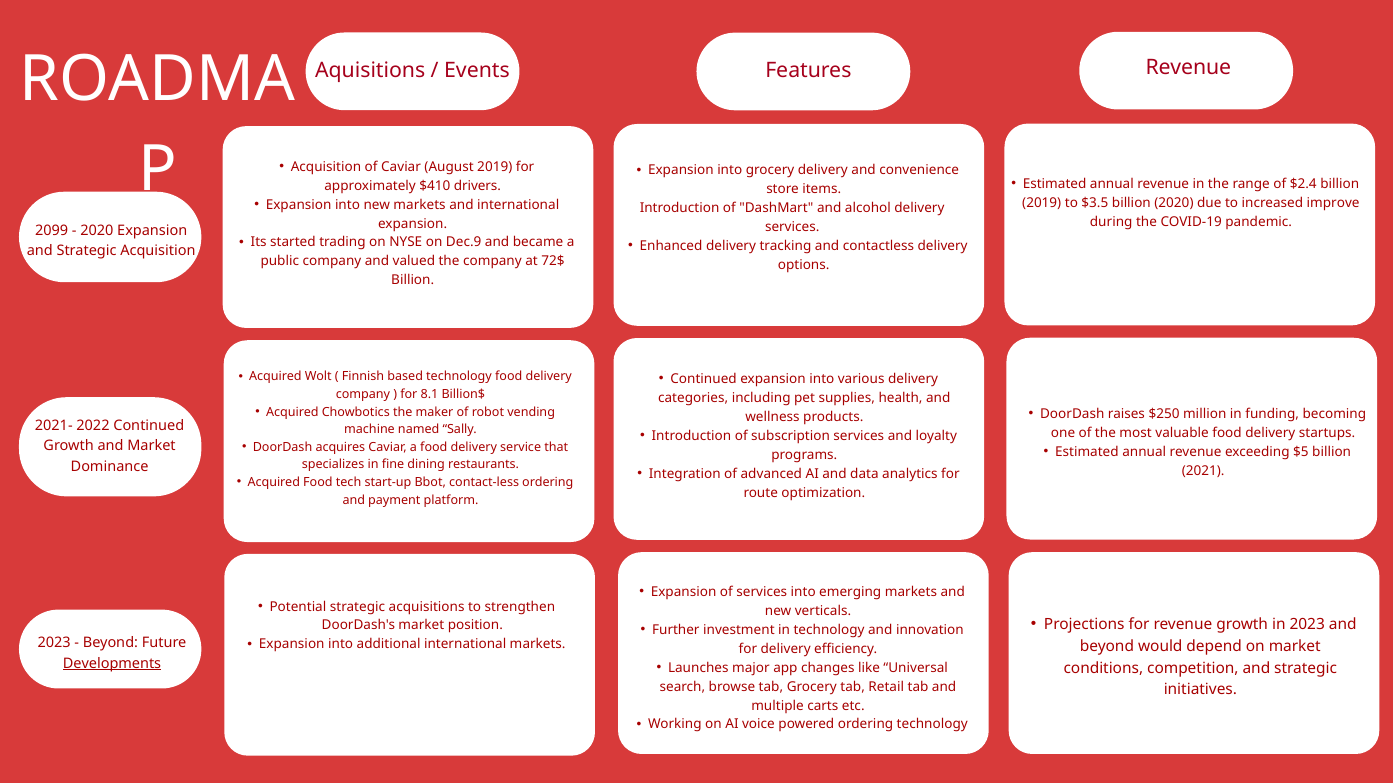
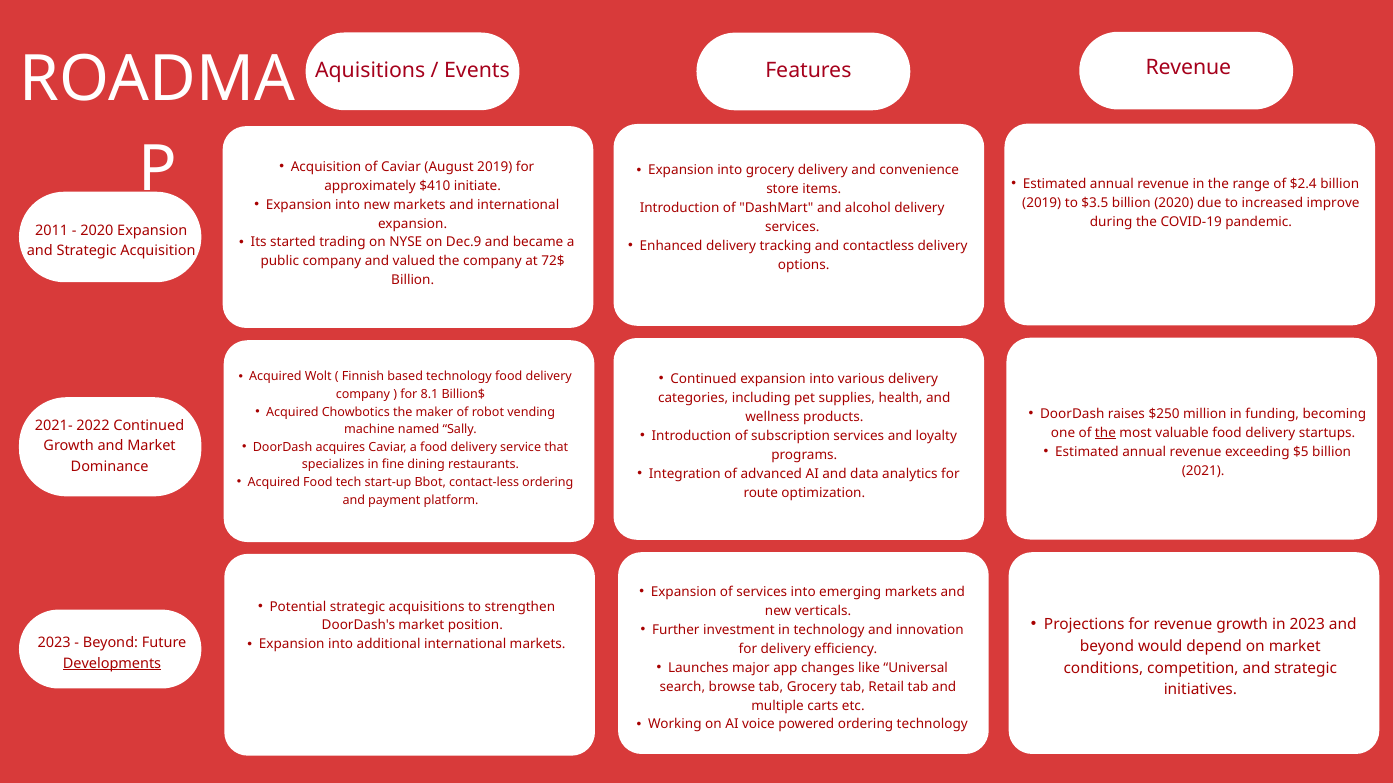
drivers: drivers -> initiate
2099: 2099 -> 2011
the at (1105, 433) underline: none -> present
